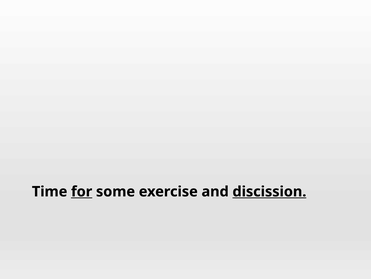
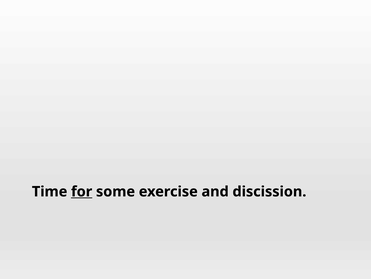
discission underline: present -> none
